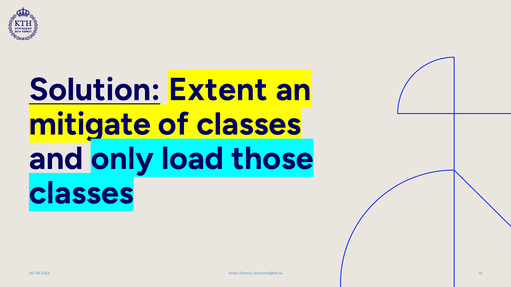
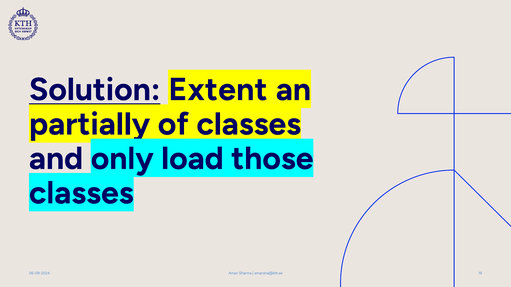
mitigate: mitigate -> partially
